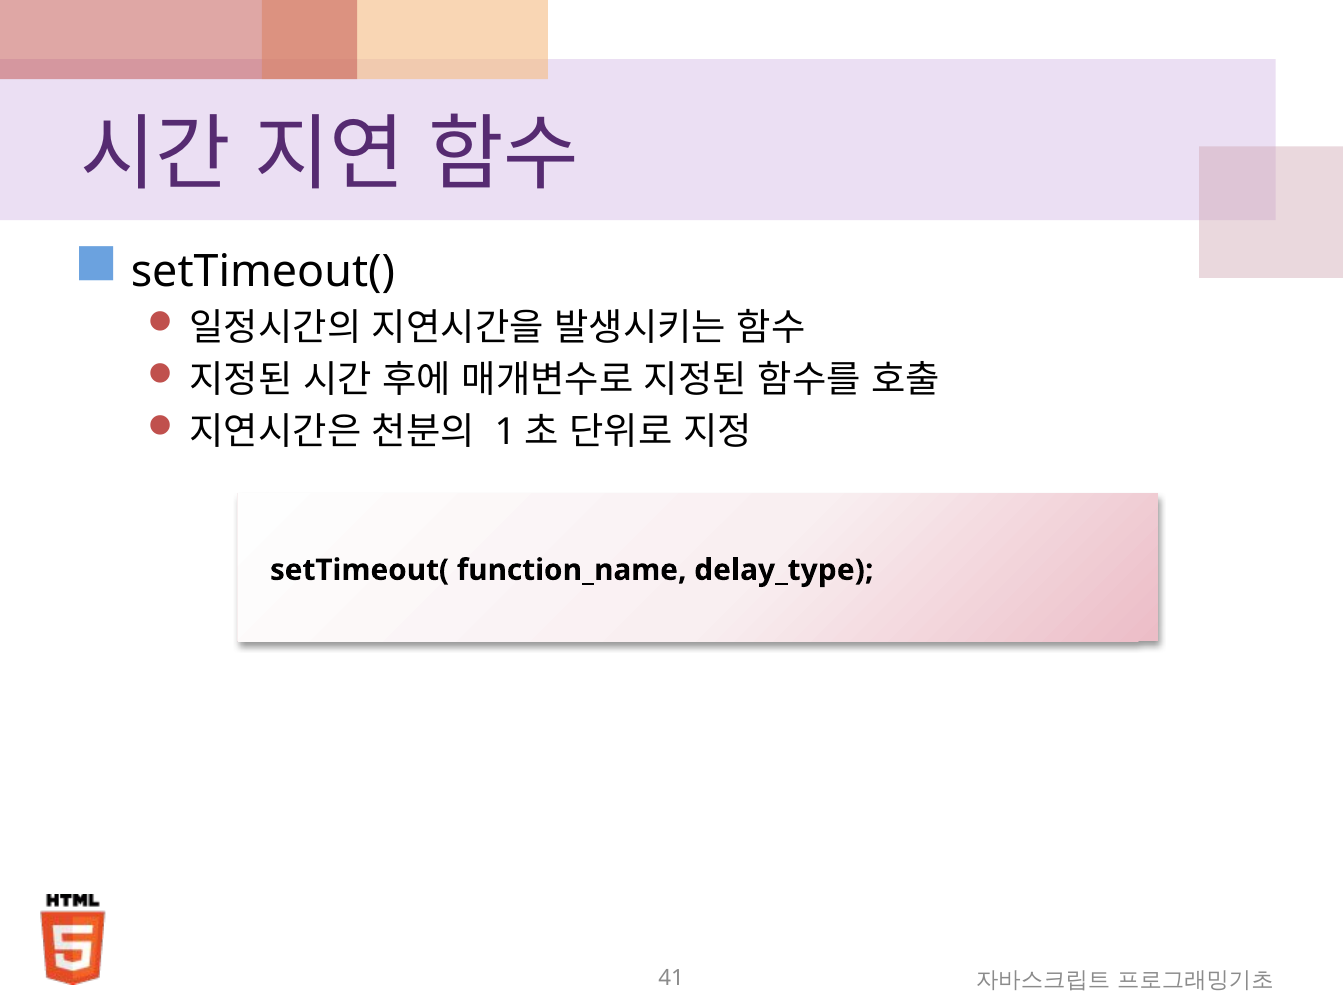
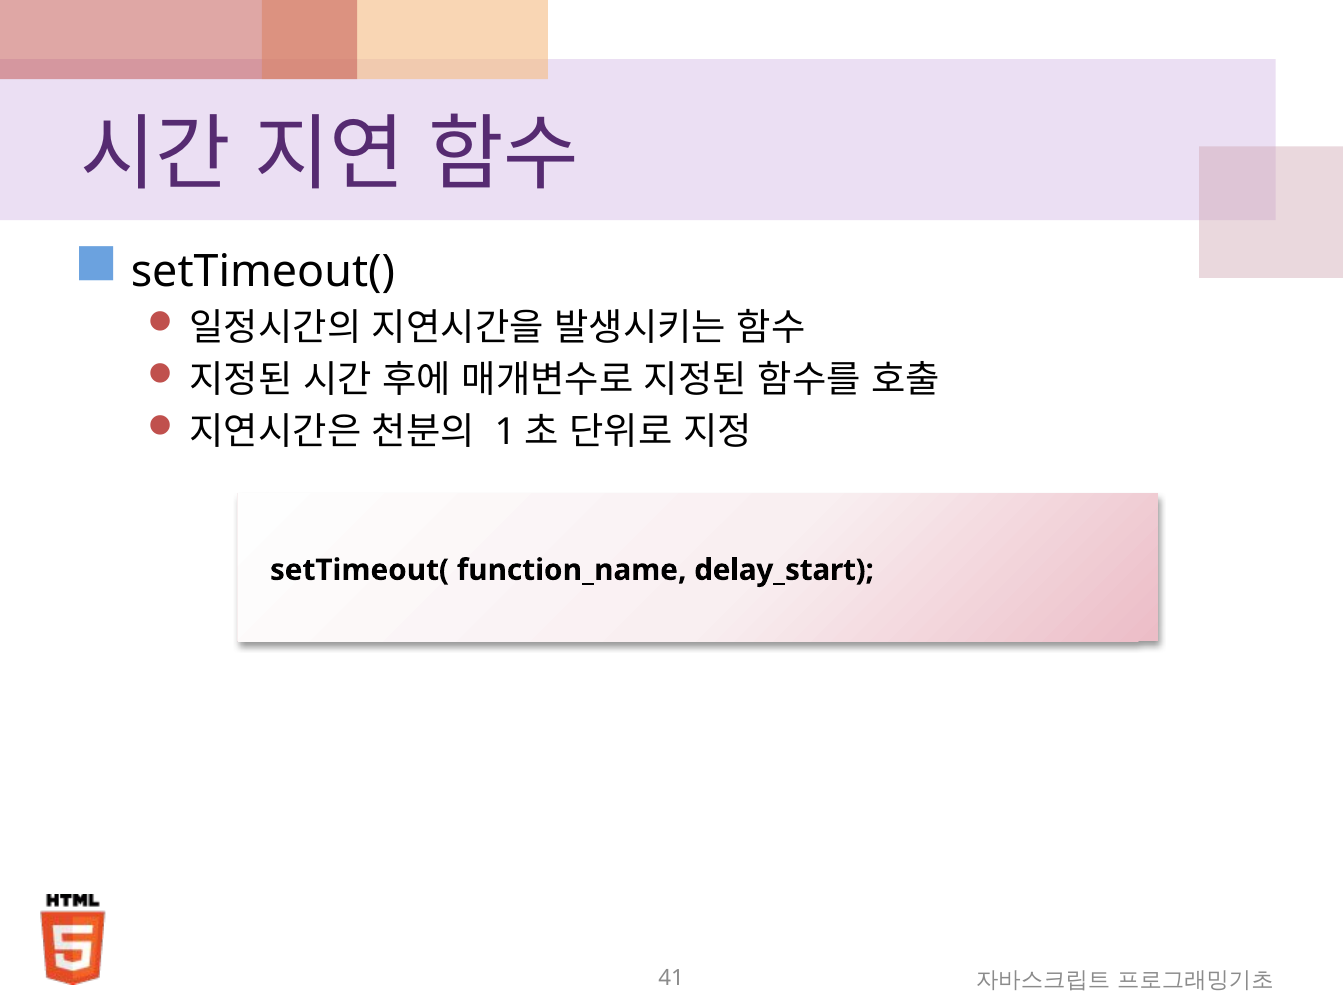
delay_type: delay_type -> delay_start
